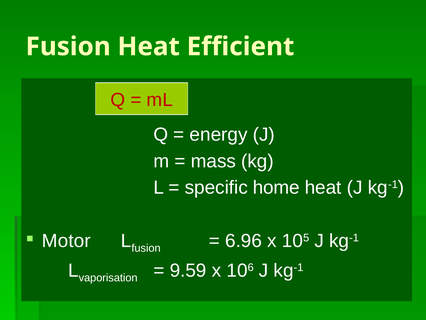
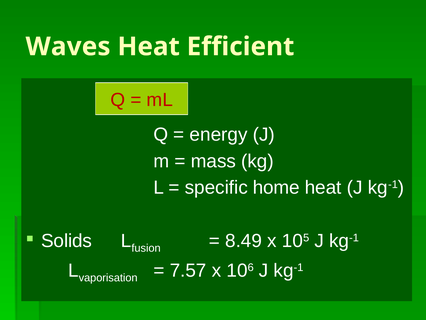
Fusion at (68, 47): Fusion -> Waves
Motor: Motor -> Solids
6.96: 6.96 -> 8.49
9.59: 9.59 -> 7.57
